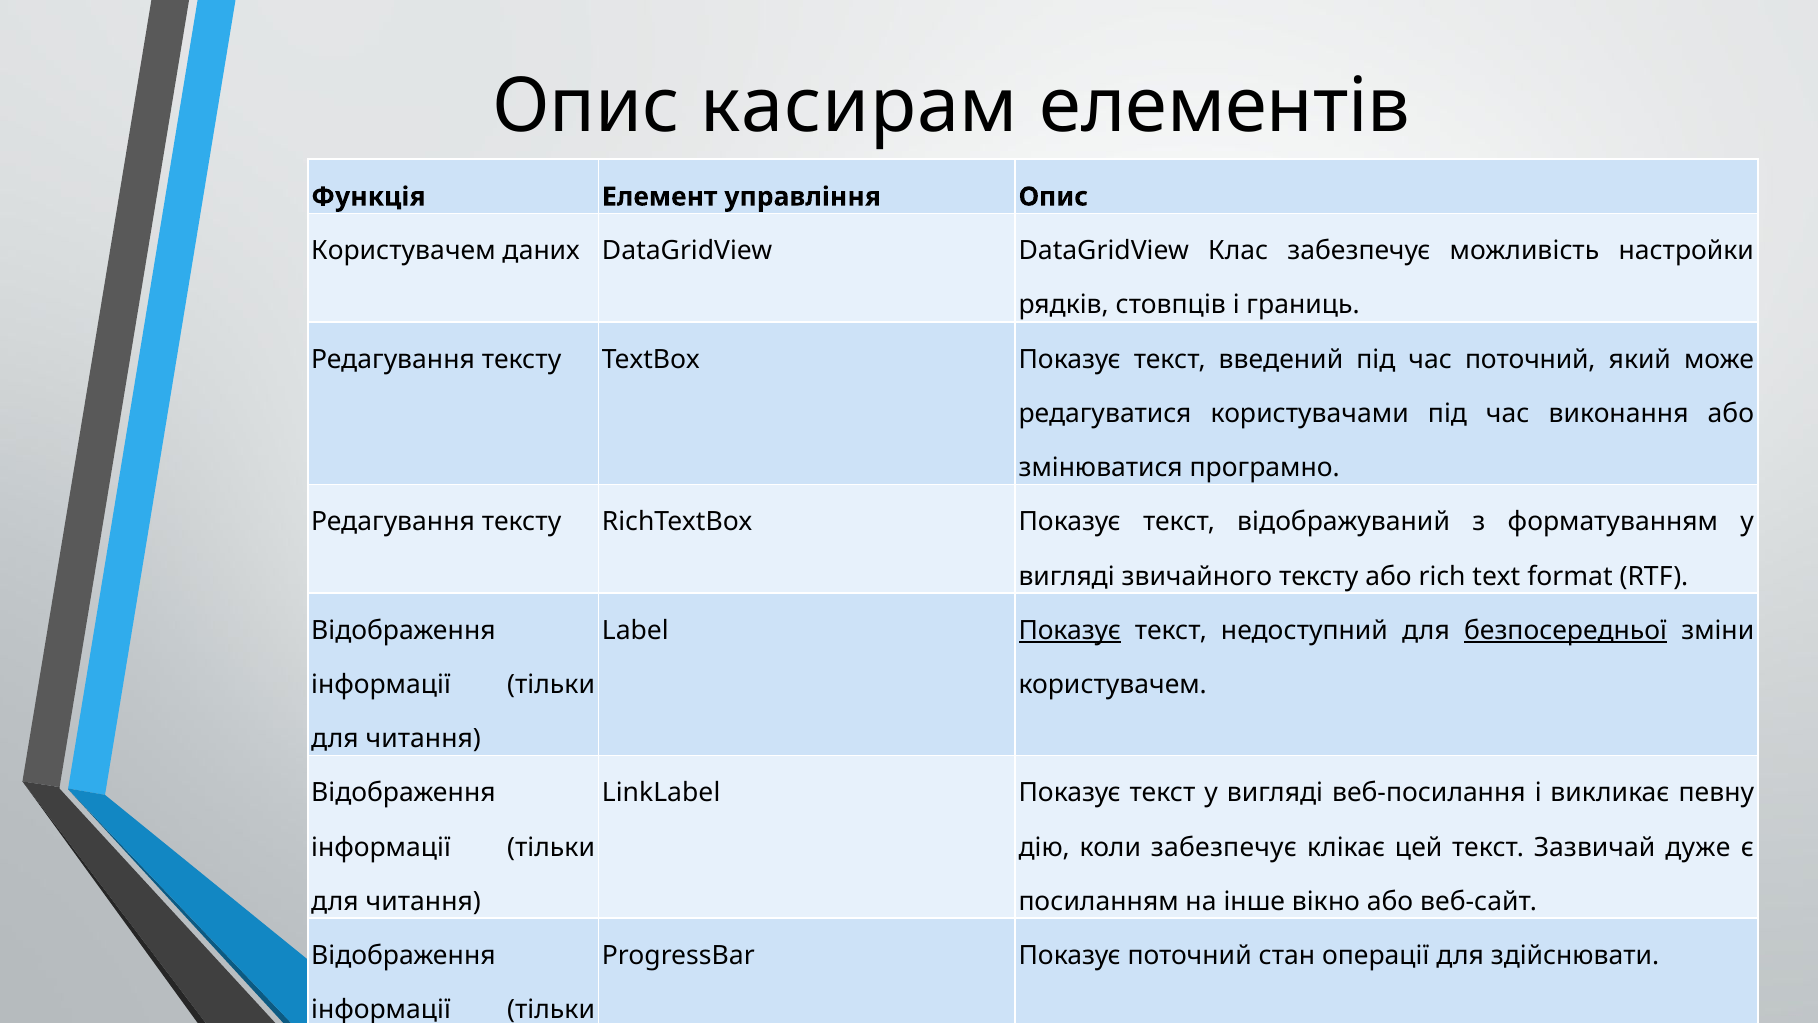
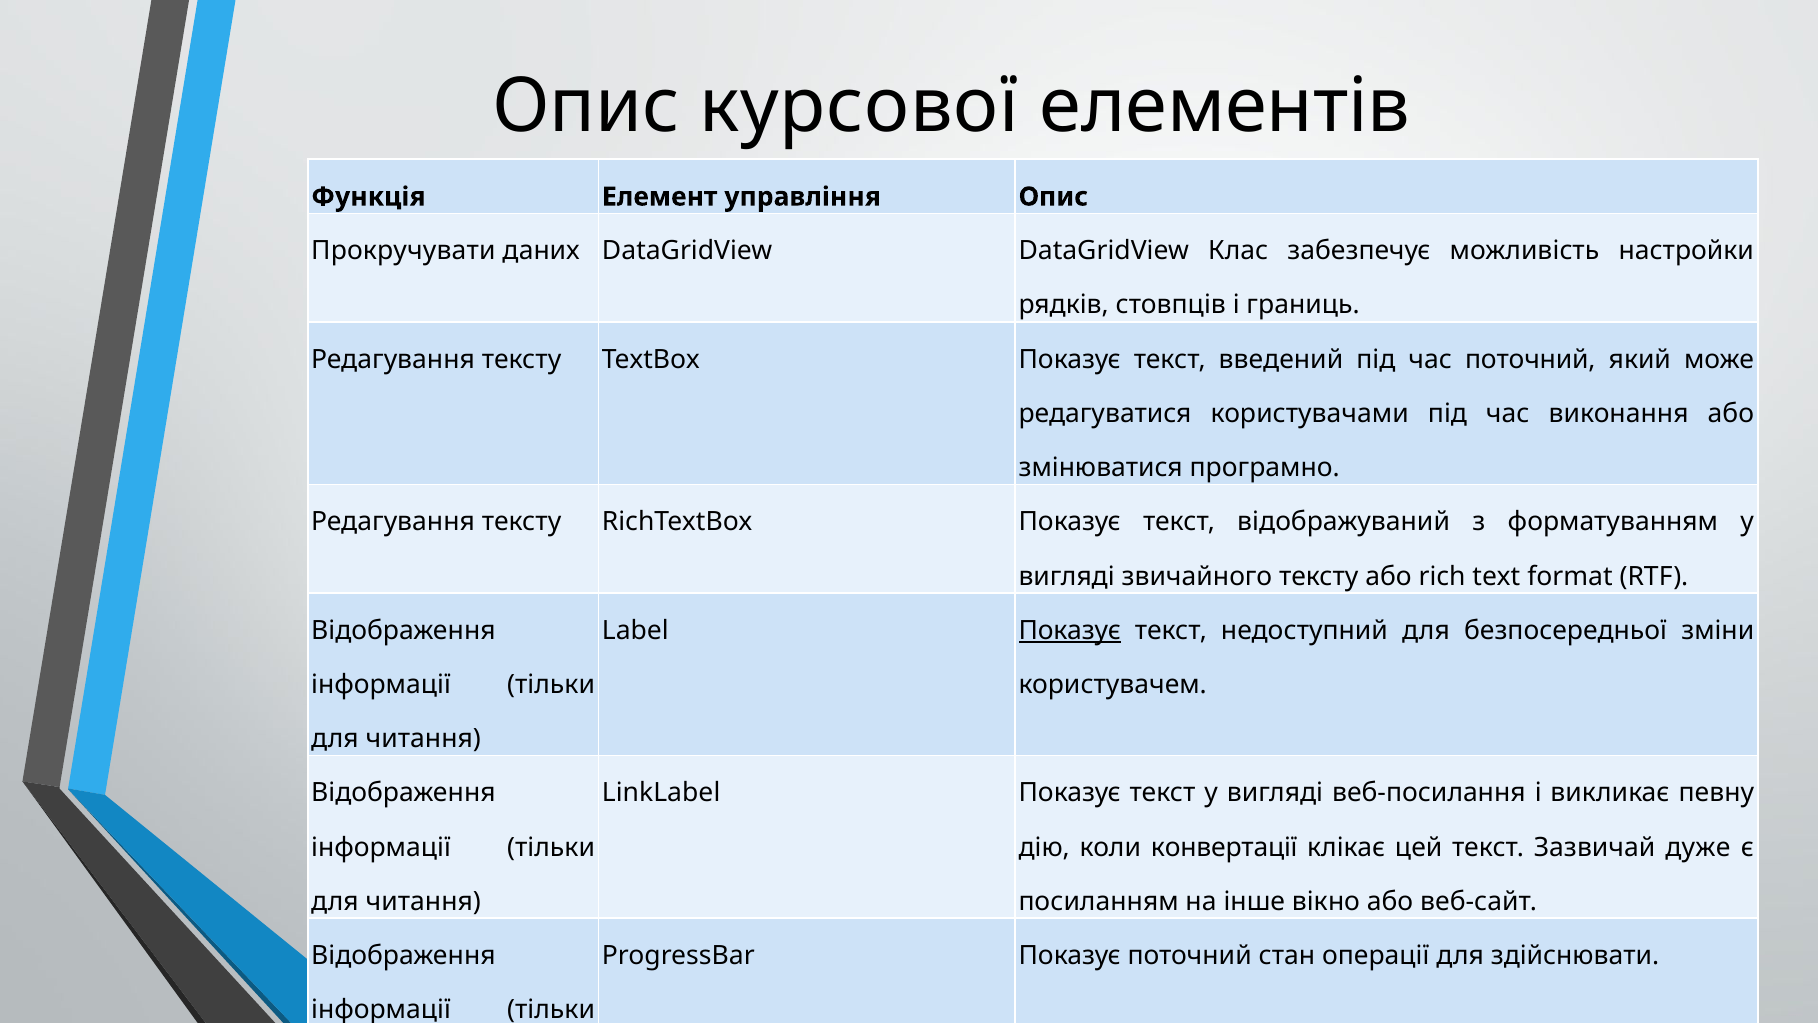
касирам: касирам -> курсової
Користувачем at (403, 251): Користувачем -> Прокручувати
безпосередньої underline: present -> none
коли забезпечує: забезпечує -> конвертації
